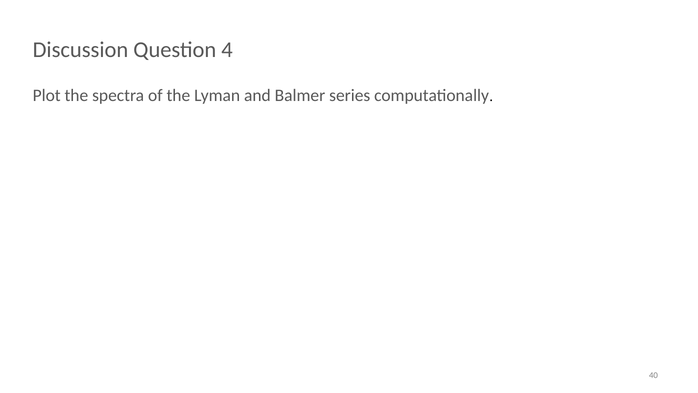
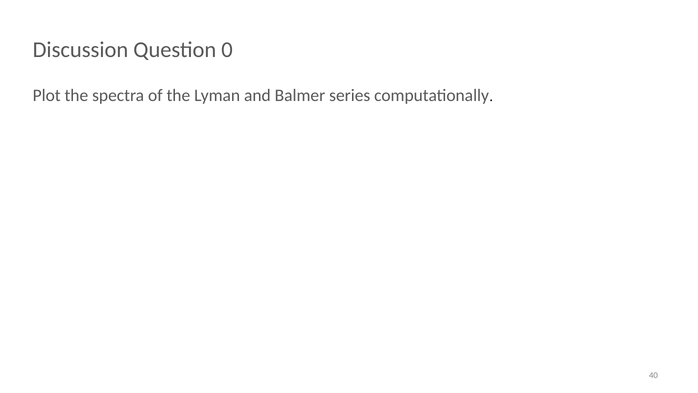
4: 4 -> 0
